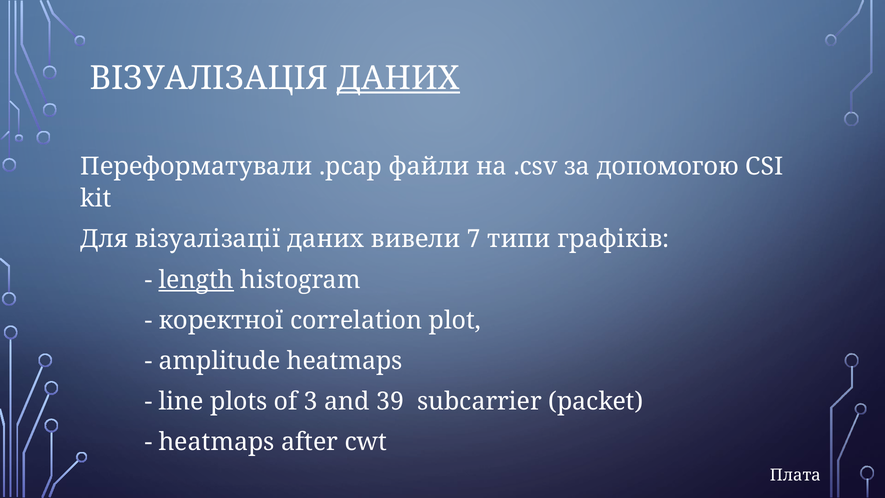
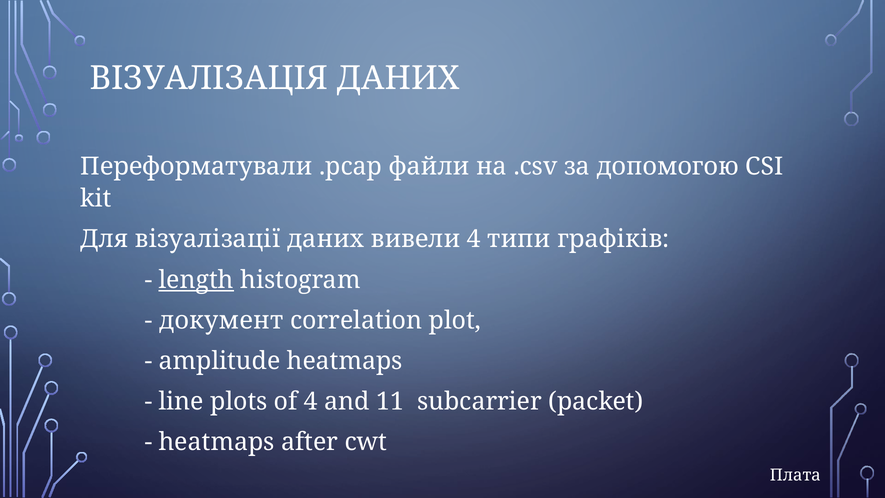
ДАНИХ at (398, 78) underline: present -> none
вивели 7: 7 -> 4
коректної: коректної -> документ
of 3: 3 -> 4
39: 39 -> 11
